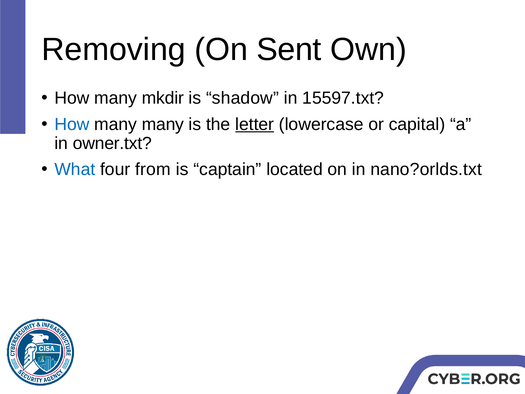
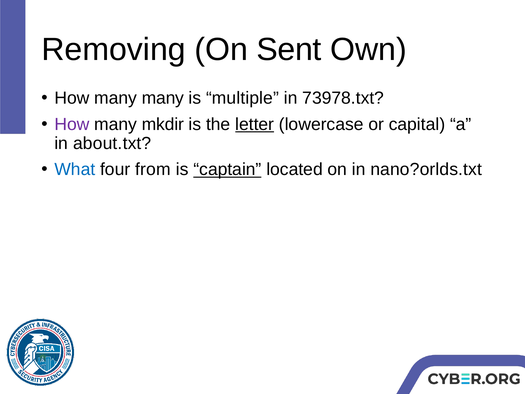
many mkdir: mkdir -> many
shadow: shadow -> multiple
15597.txt: 15597.txt -> 73978.txt
How at (72, 124) colour: blue -> purple
many many: many -> mkdir
owner.txt: owner.txt -> about.txt
captain underline: none -> present
